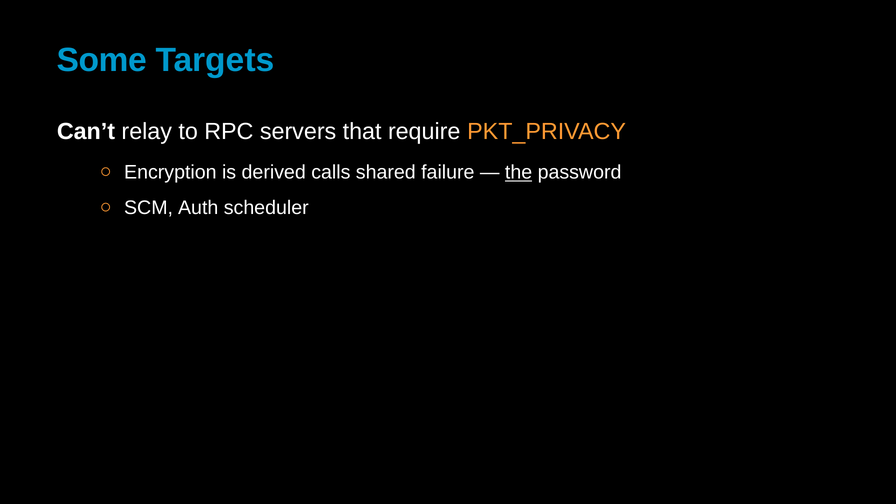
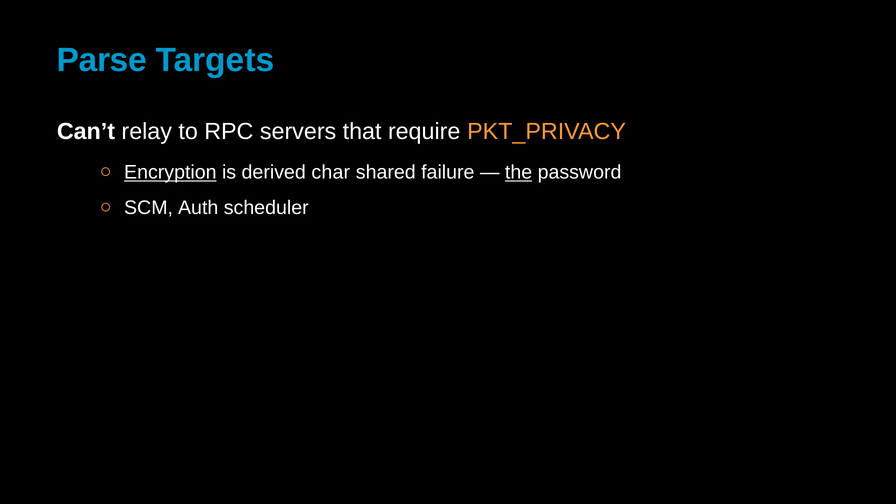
Some: Some -> Parse
Encryption underline: none -> present
calls: calls -> char
